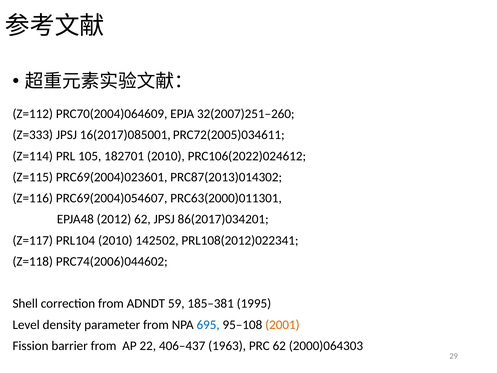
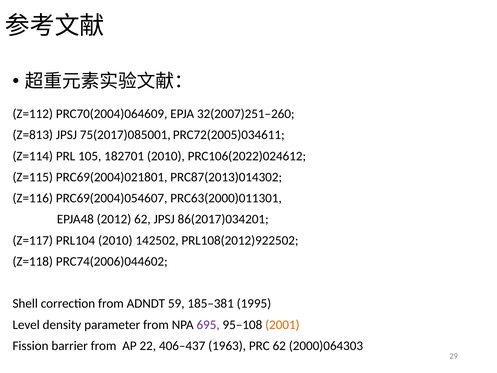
Z=333: Z=333 -> Z=813
16(2017)085001: 16(2017)085001 -> 75(2017)085001
PRC69(2004)023601: PRC69(2004)023601 -> PRC69(2004)021801
PRL108(2012)022341: PRL108(2012)022341 -> PRL108(2012)922502
695 colour: blue -> purple
